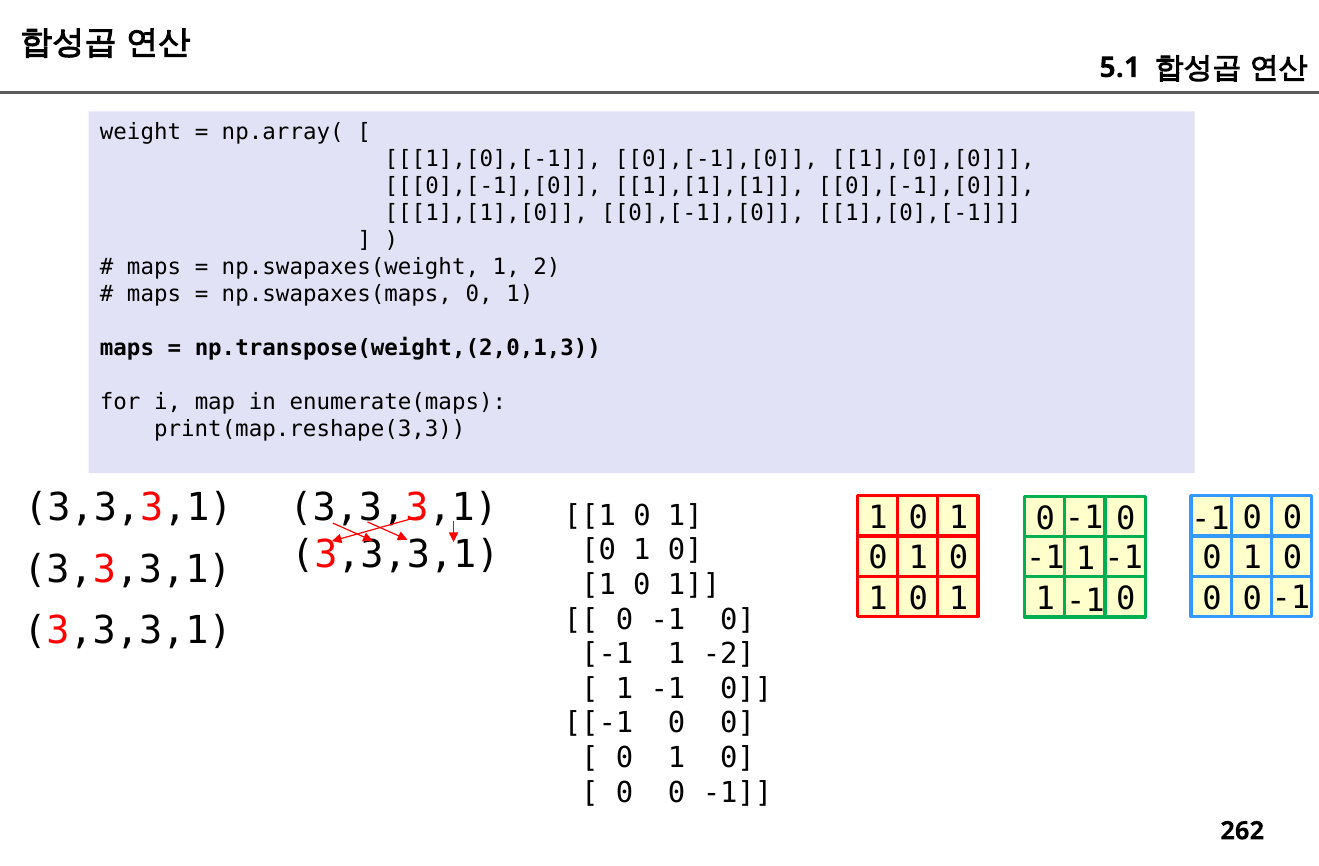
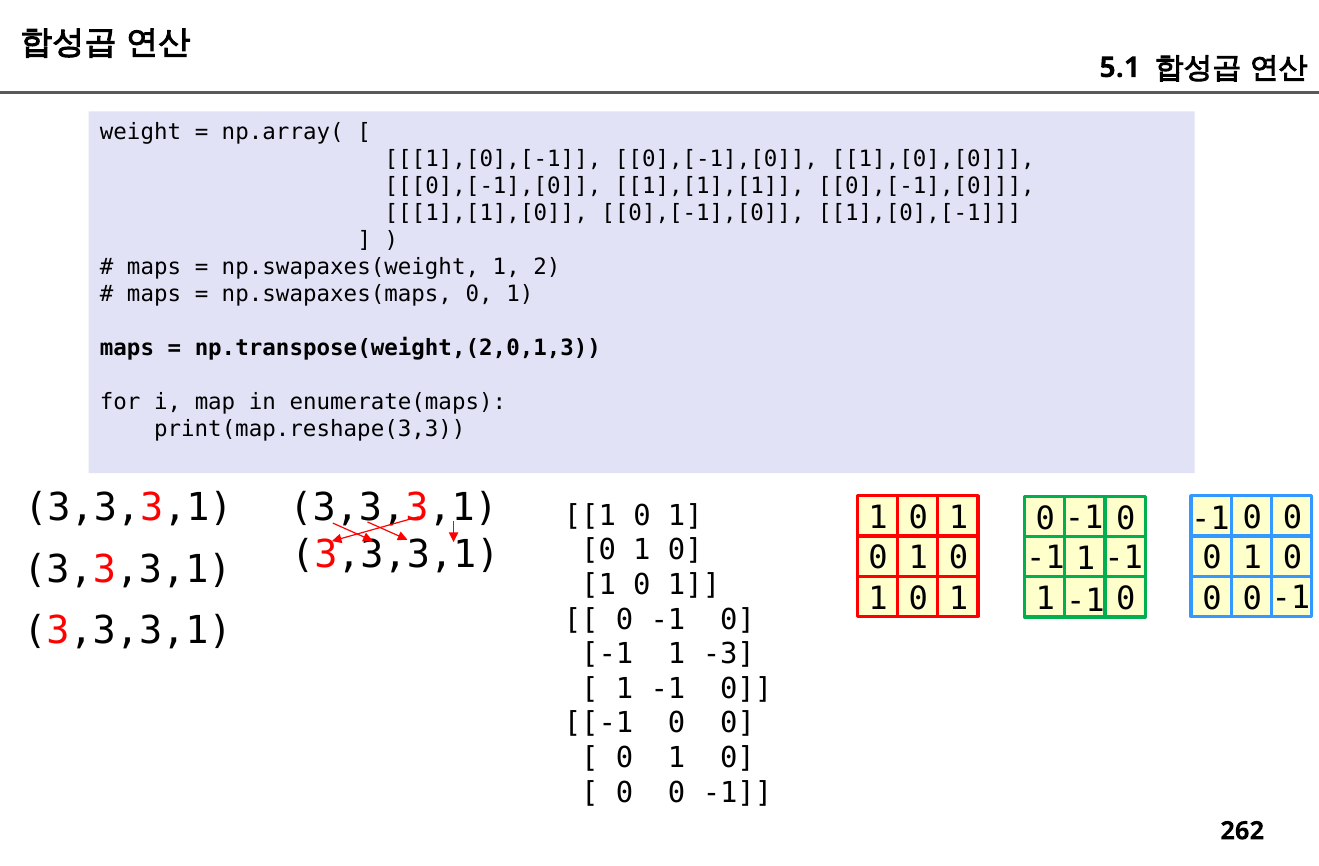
-2: -2 -> -3
